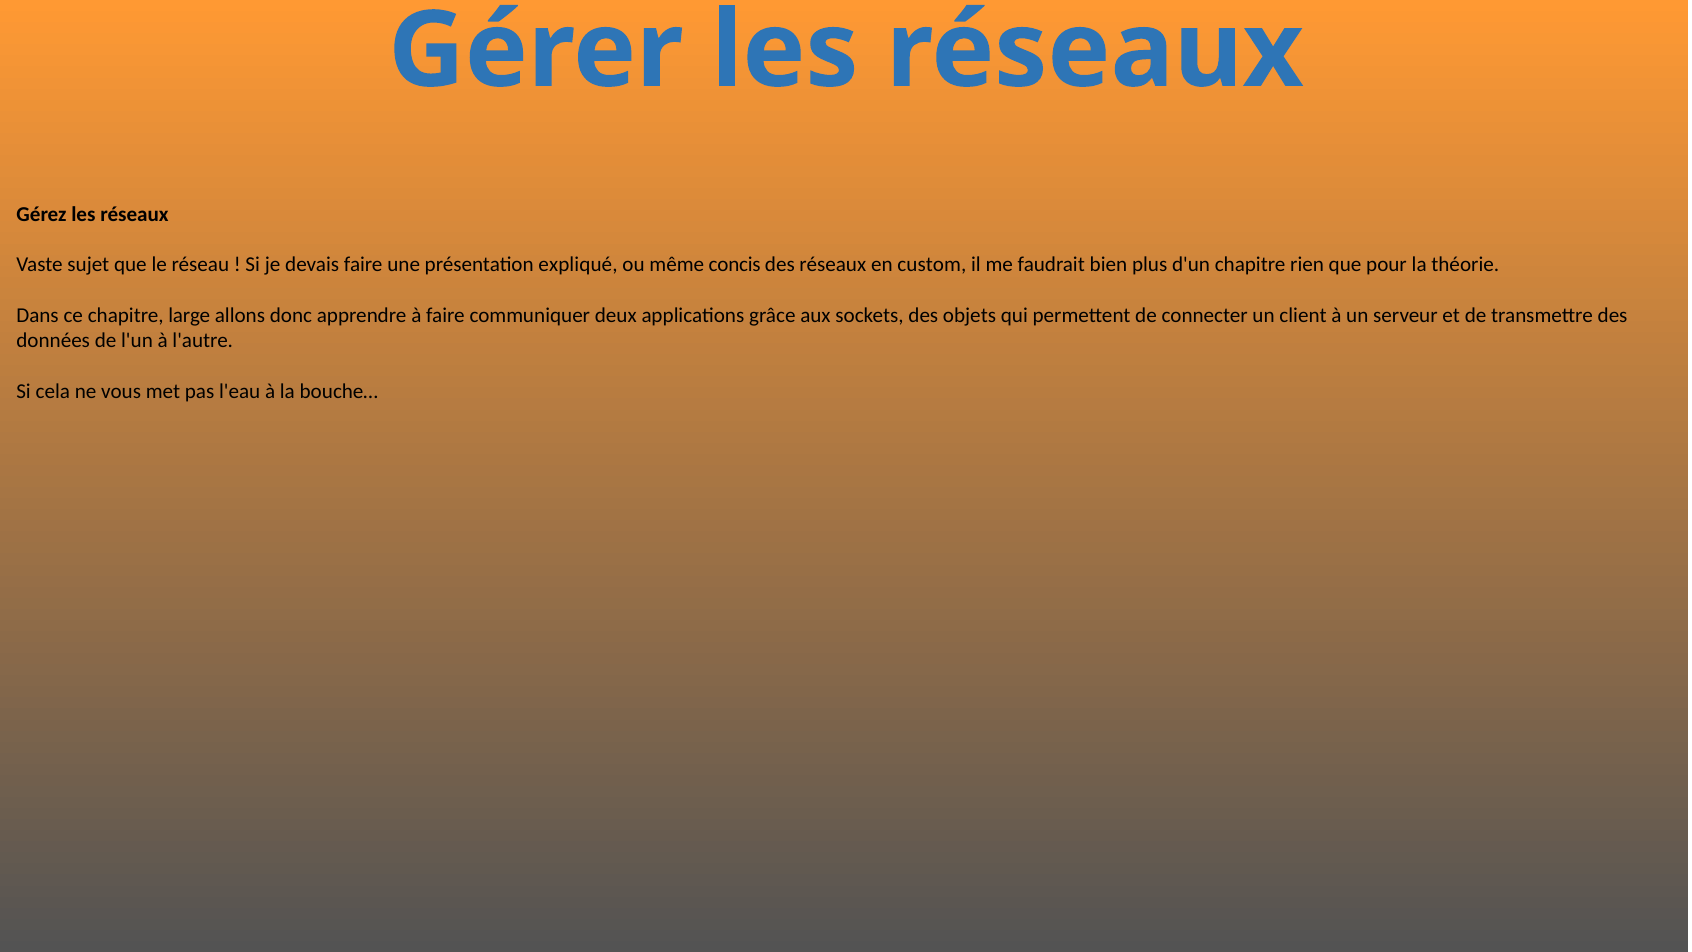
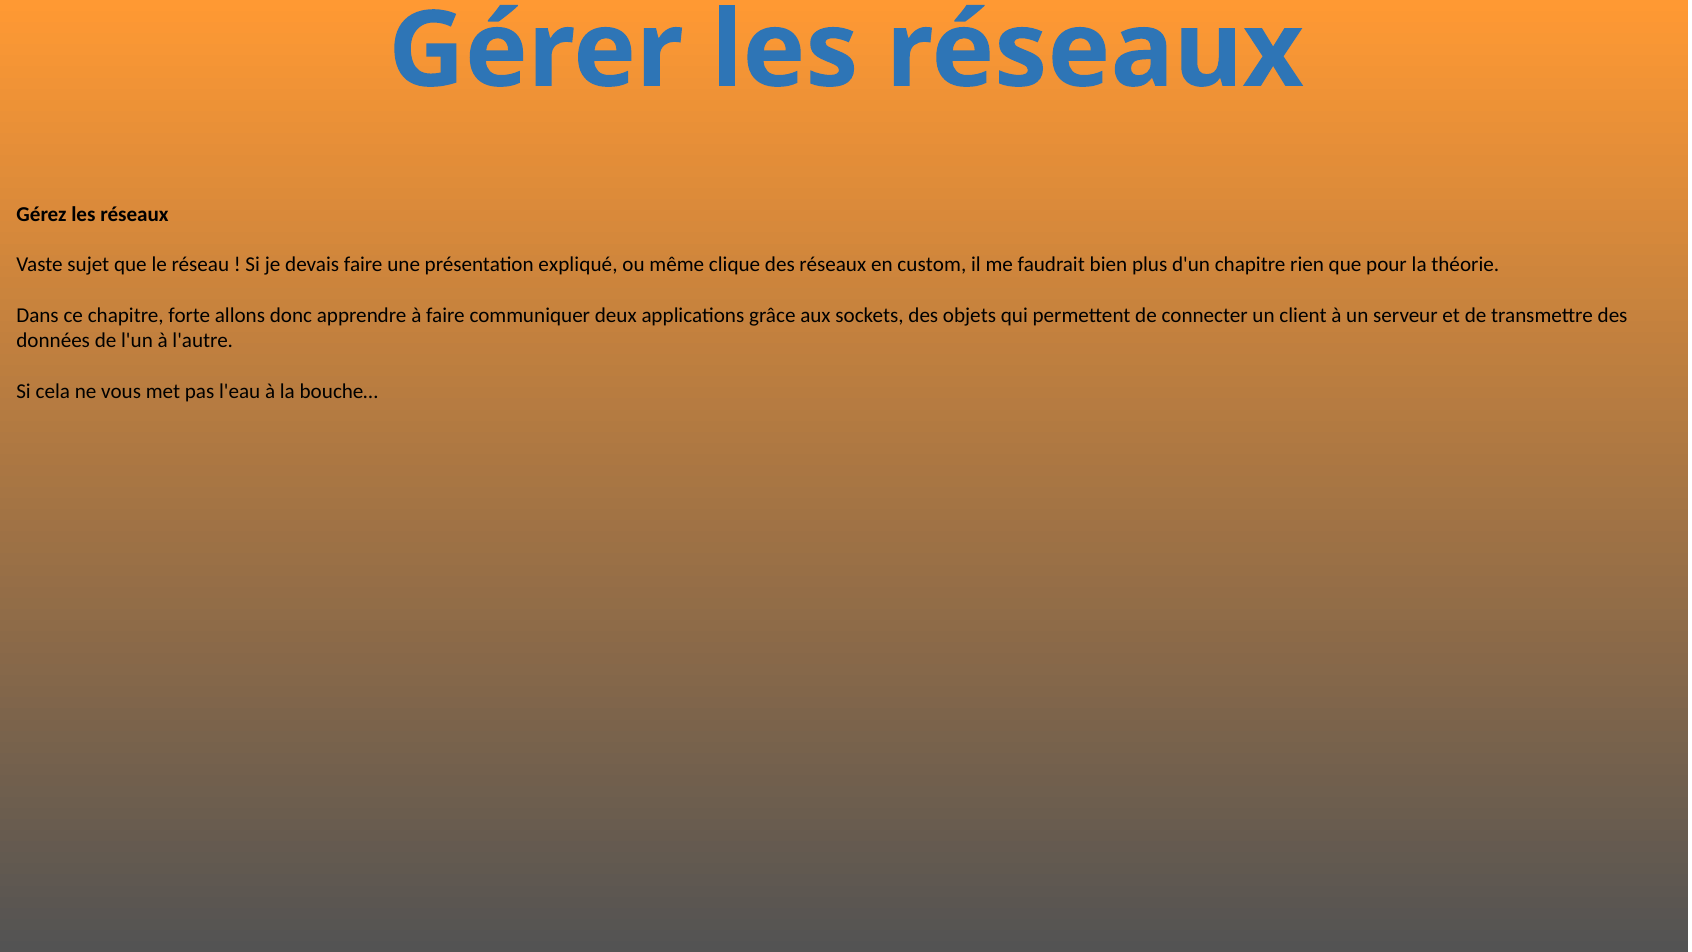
concis: concis -> clique
large: large -> forte
